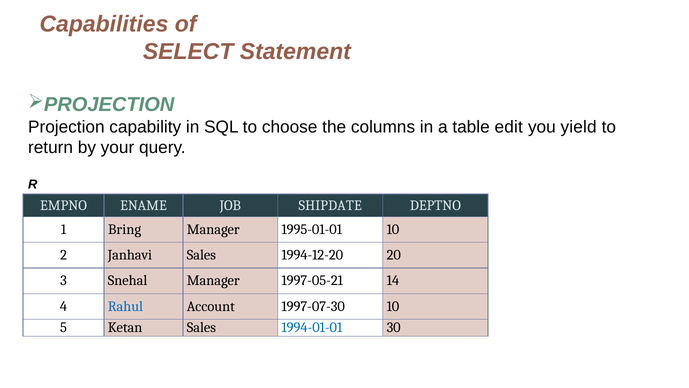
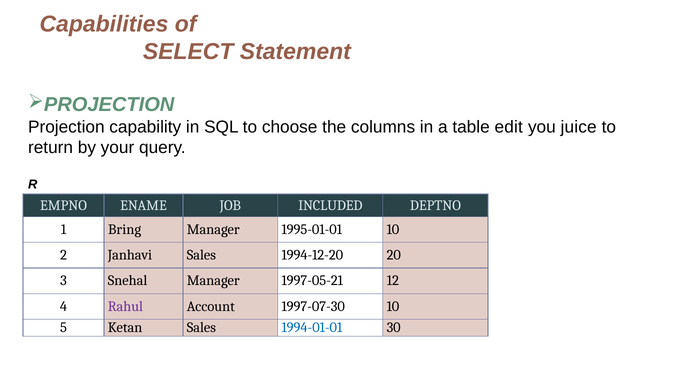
yield: yield -> juice
SHIPDATE: SHIPDATE -> INCLUDED
14: 14 -> 12
Rahul colour: blue -> purple
